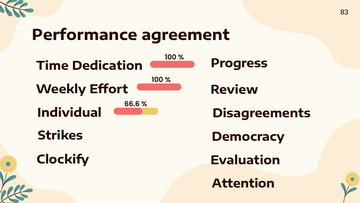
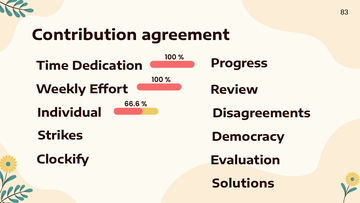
Performance: Performance -> Contribution
Attention: Attention -> Solutions
